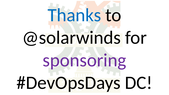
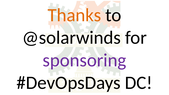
Thanks colour: blue -> orange
